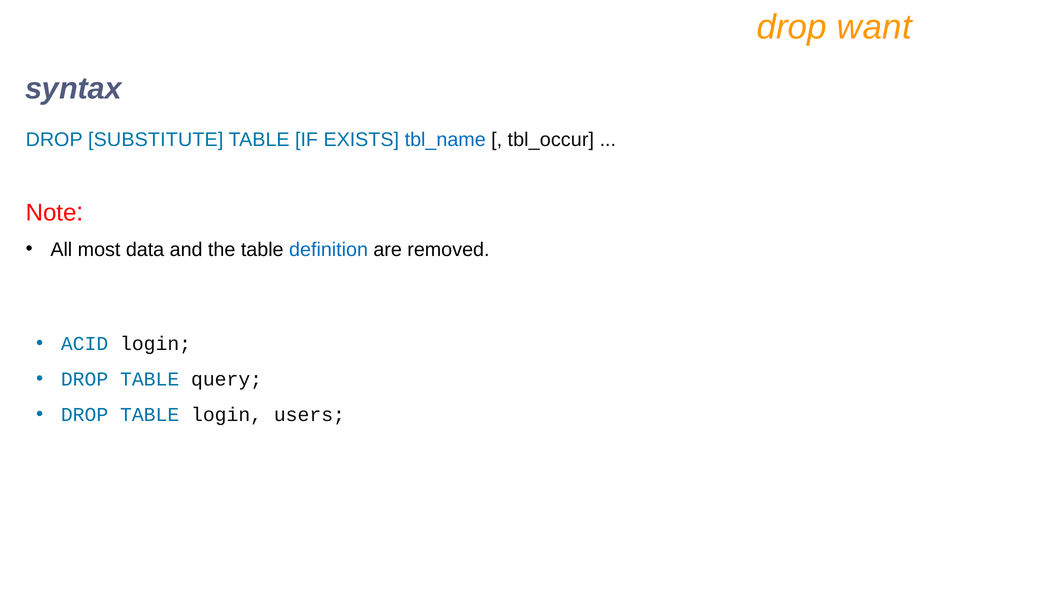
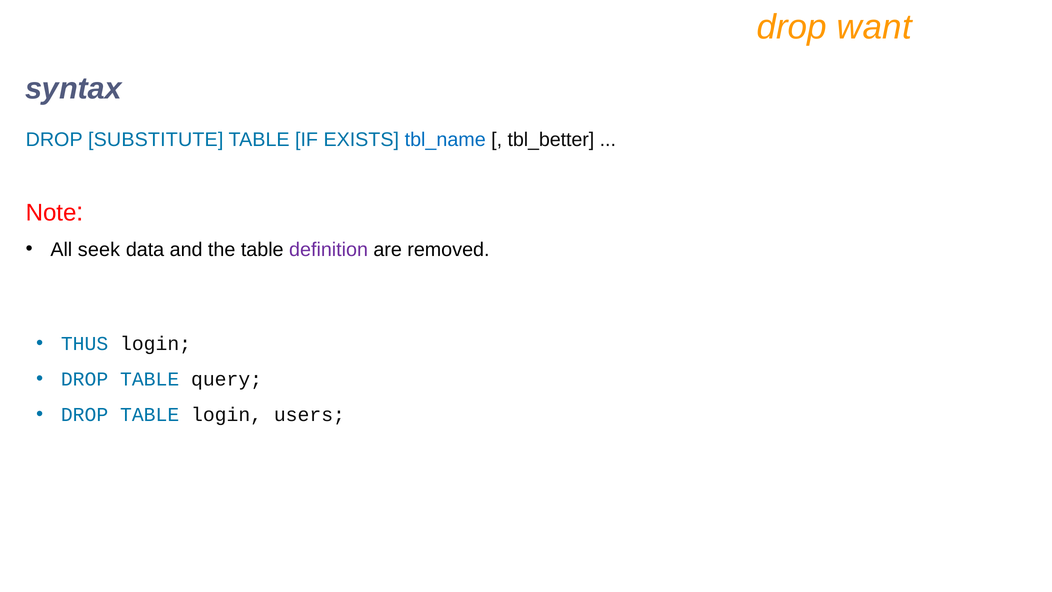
tbl_occur: tbl_occur -> tbl_better
most: most -> seek
definition colour: blue -> purple
ACID: ACID -> THUS
